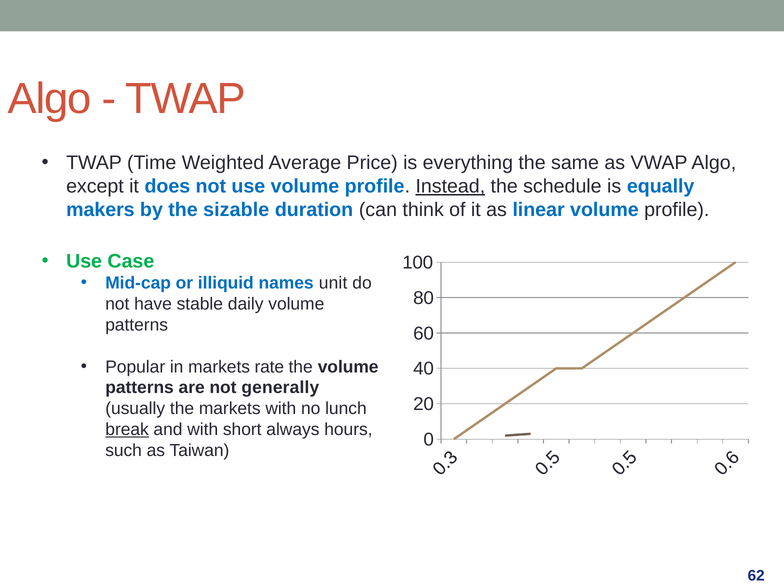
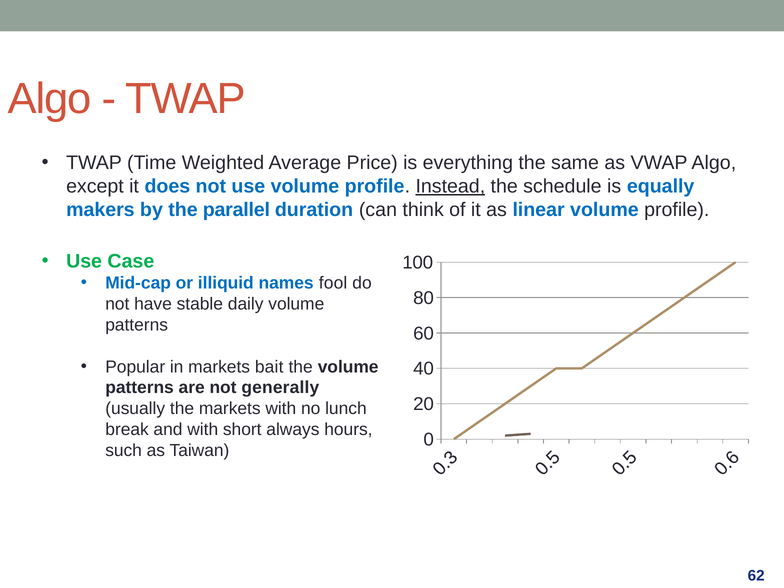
sizable: sizable -> parallel
unit: unit -> fool
rate: rate -> bait
break underline: present -> none
